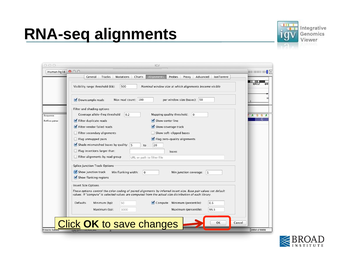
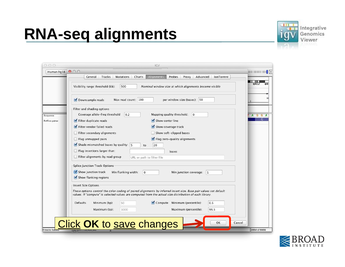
save underline: none -> present
